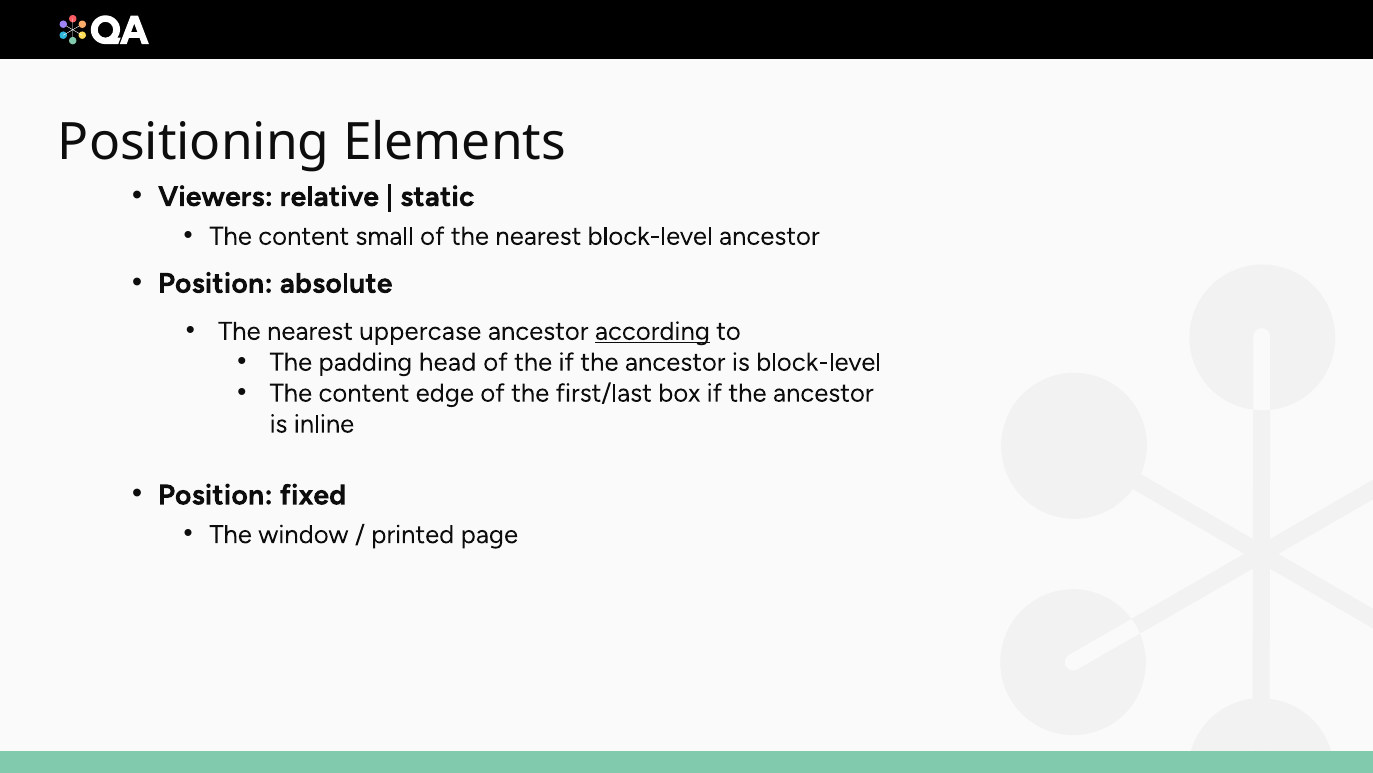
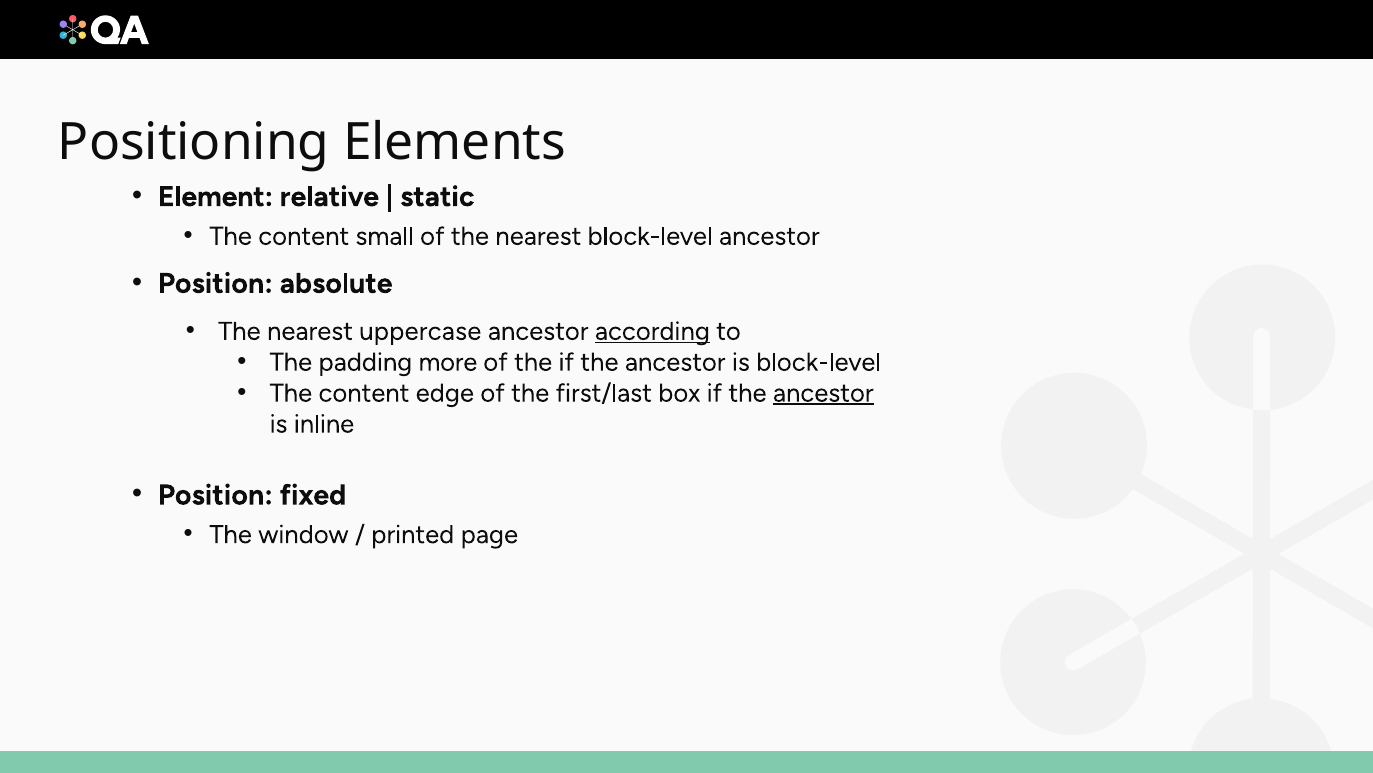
Viewers: Viewers -> Element
head: head -> more
ancestor at (823, 393) underline: none -> present
